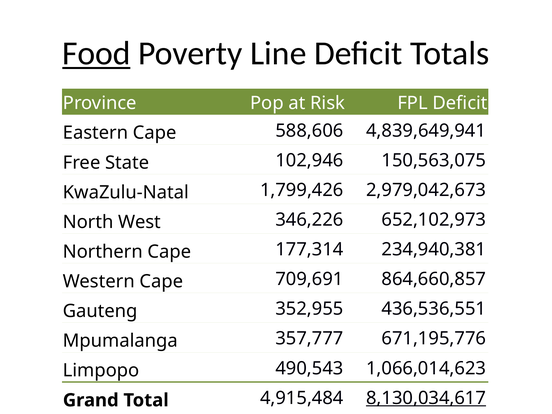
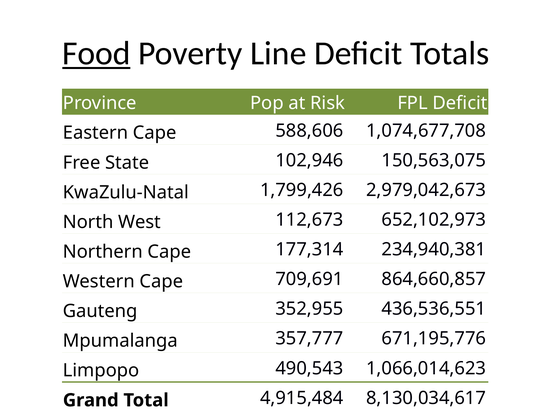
4,839,649,941: 4,839,649,941 -> 1,074,677,708
346,226: 346,226 -> 112,673
8,130,034,617 underline: present -> none
